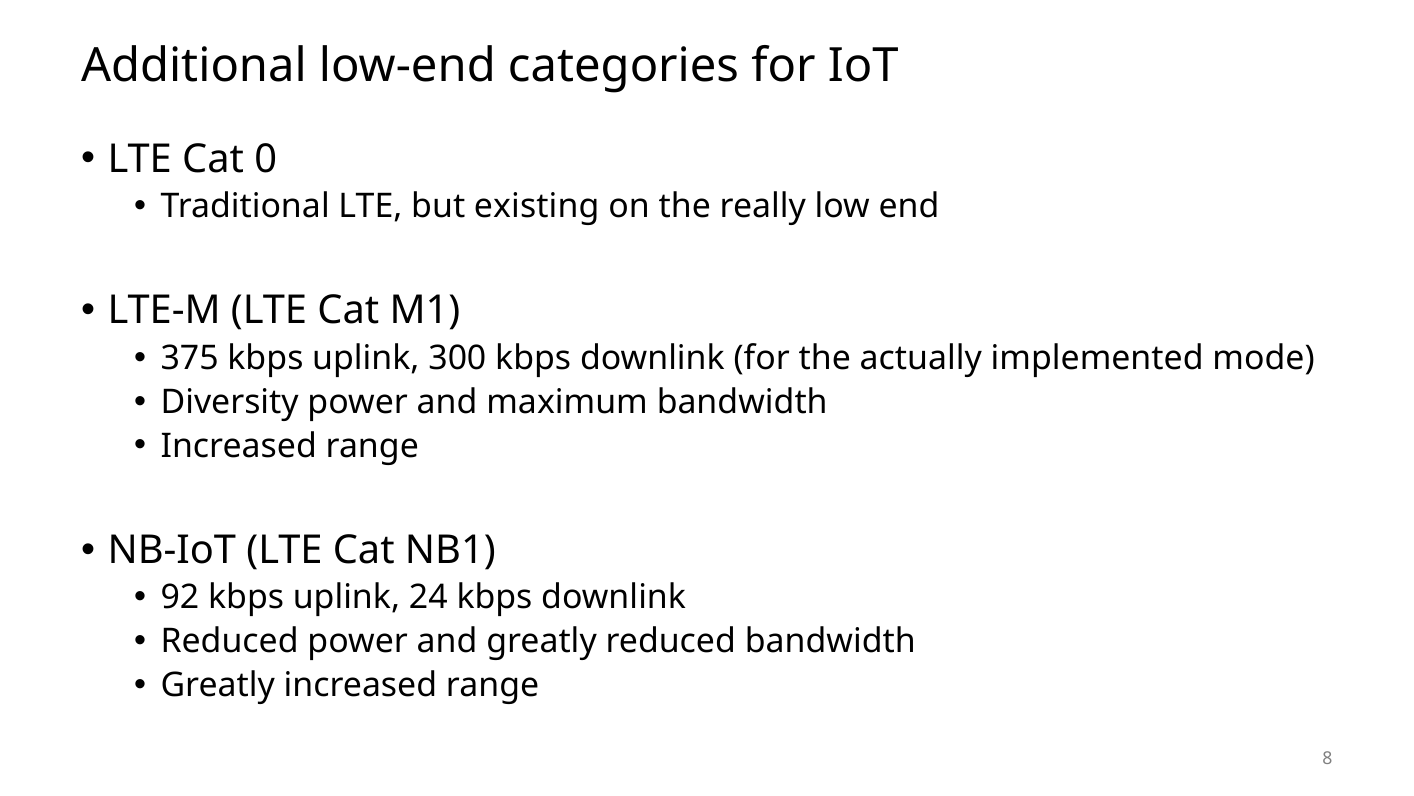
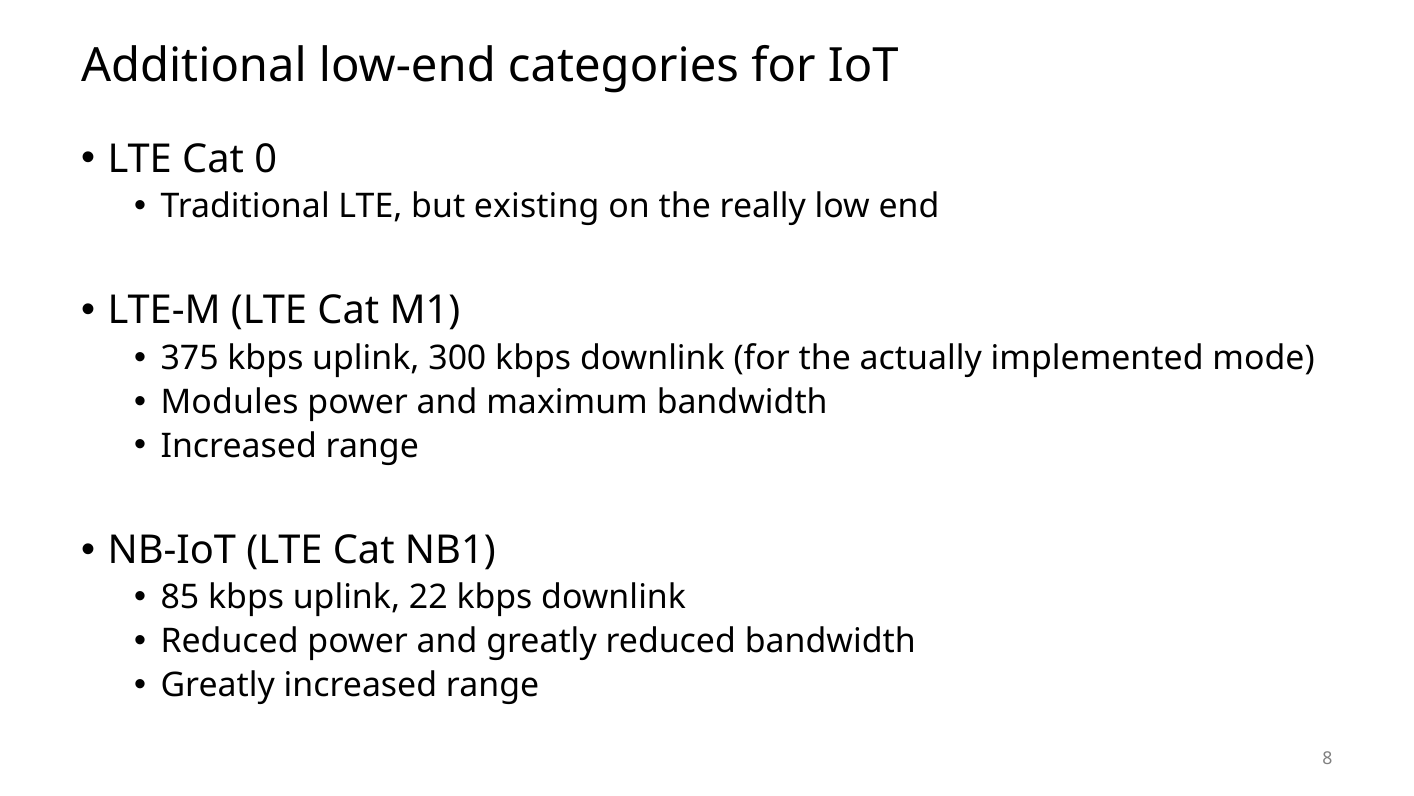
Diversity: Diversity -> Modules
92: 92 -> 85
24: 24 -> 22
